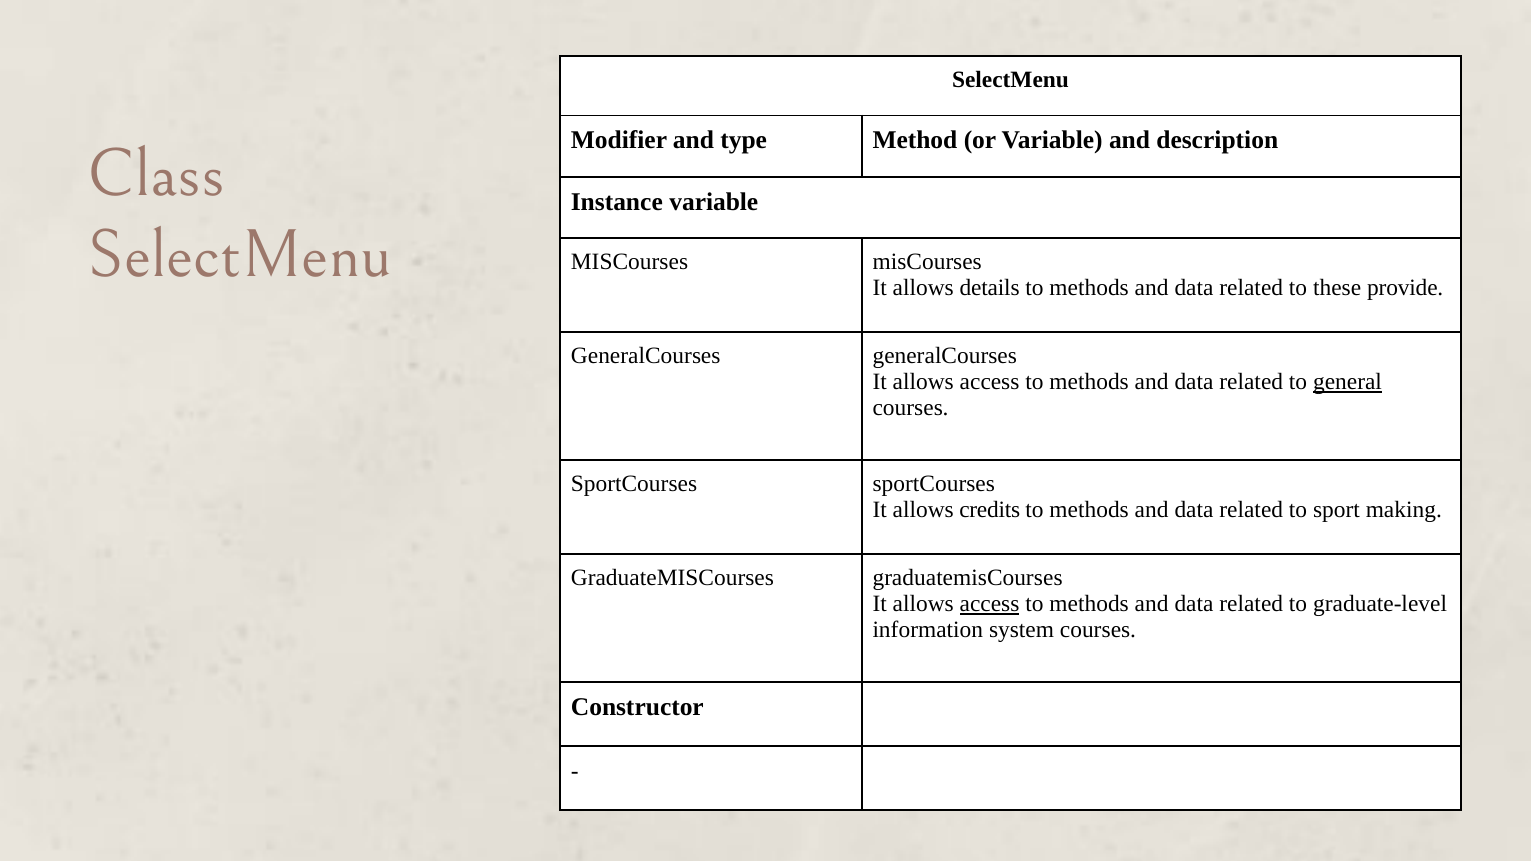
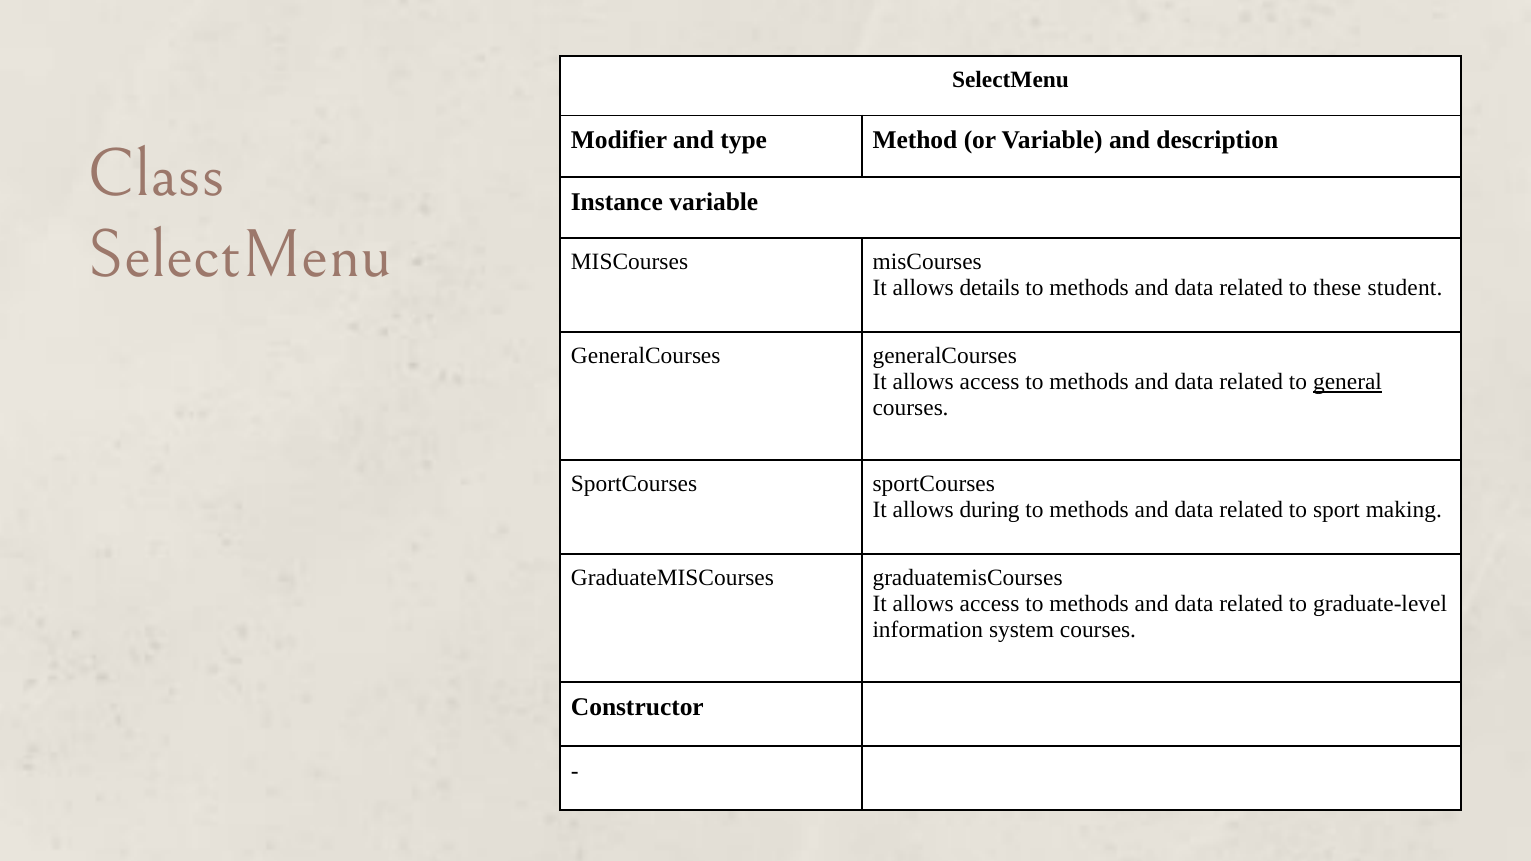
provide: provide -> student
credits: credits -> during
access at (990, 604) underline: present -> none
